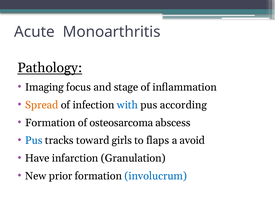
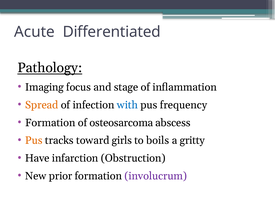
Monoarthritis: Monoarthritis -> Differentiated
according: according -> frequency
Pus at (34, 141) colour: blue -> orange
flaps: flaps -> boils
avoid: avoid -> gritty
Granulation: Granulation -> Obstruction
involucrum colour: blue -> purple
